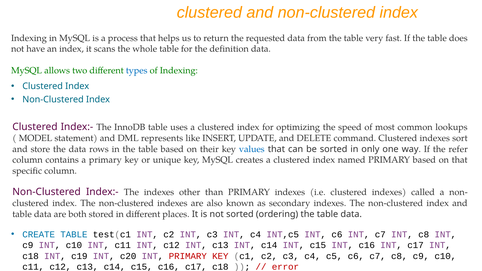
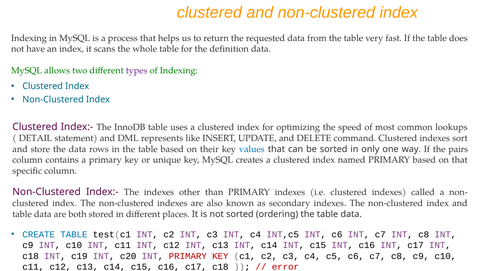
types colour: blue -> purple
MODEL: MODEL -> DETAIL
refer: refer -> pairs
